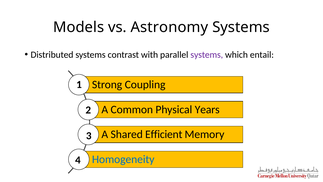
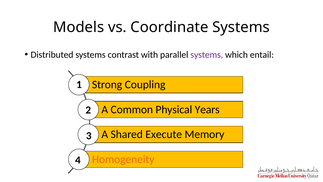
Astronomy: Astronomy -> Coordinate
Efficient: Efficient -> Execute
Homogeneity colour: blue -> orange
